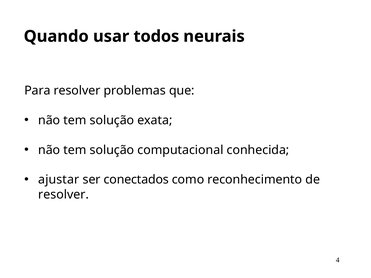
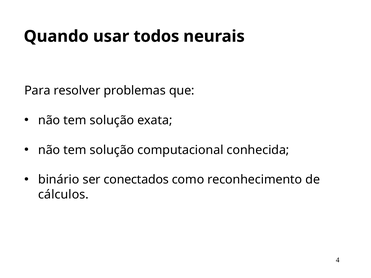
ajustar: ajustar -> binário
resolver at (64, 195): resolver -> cálculos
